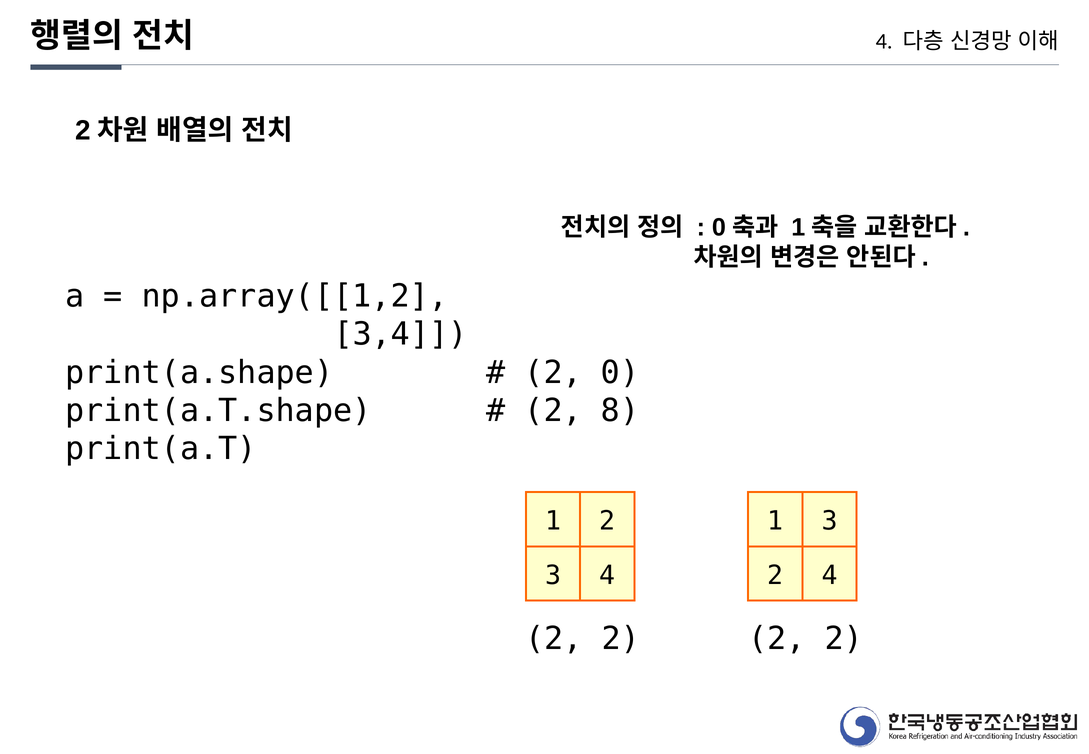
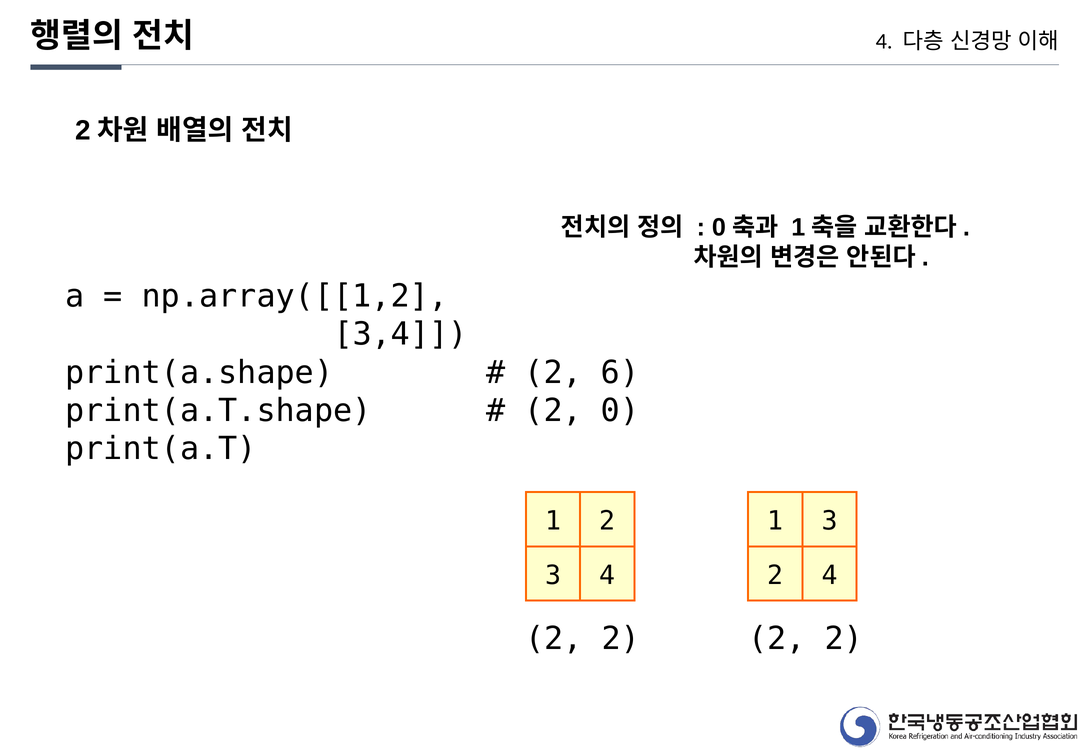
0: 0 -> 6
8: 8 -> 0
